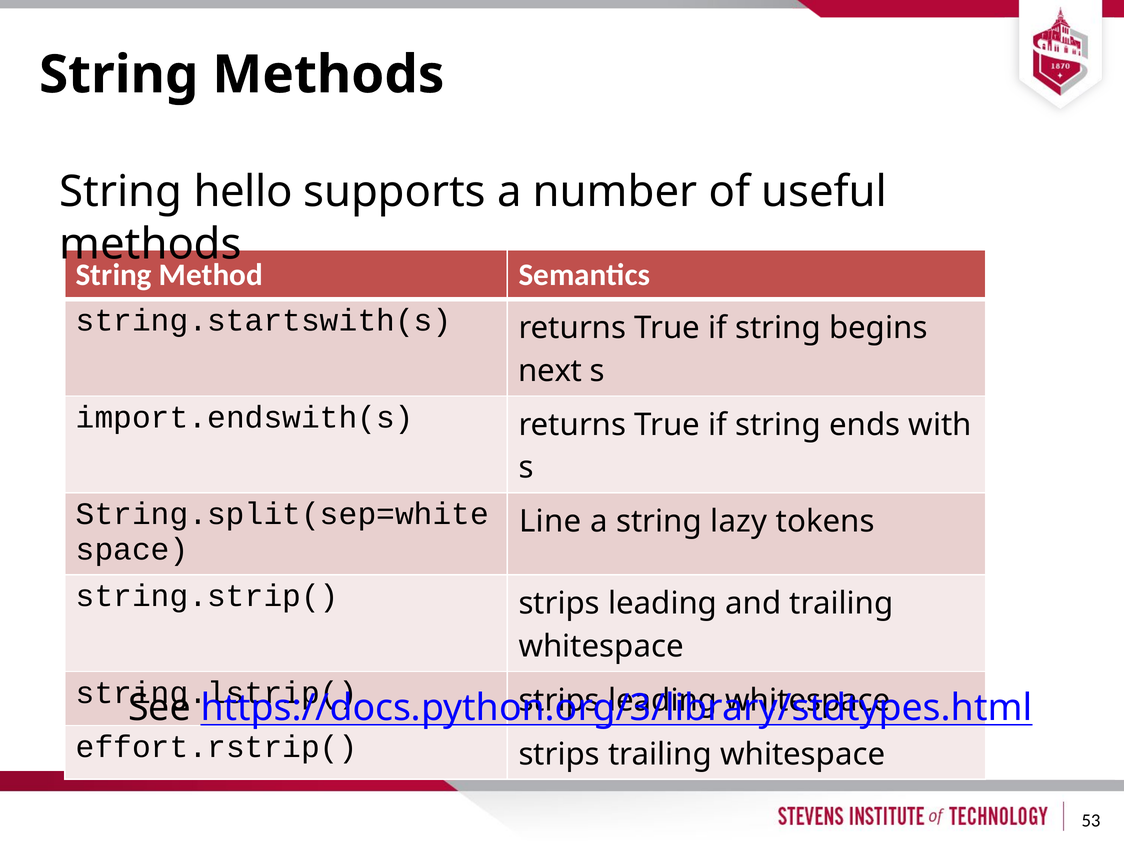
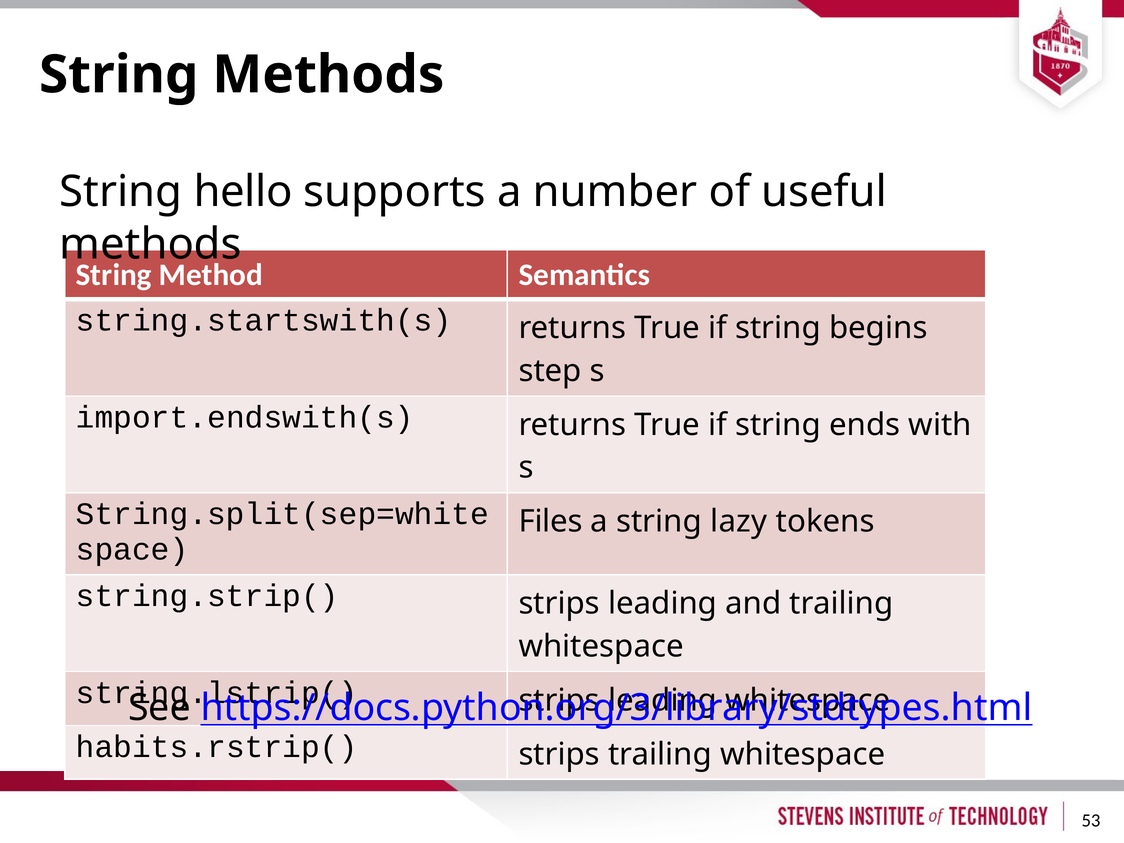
next: next -> step
Line: Line -> Files
effort.rstrip(: effort.rstrip( -> habits.rstrip(
